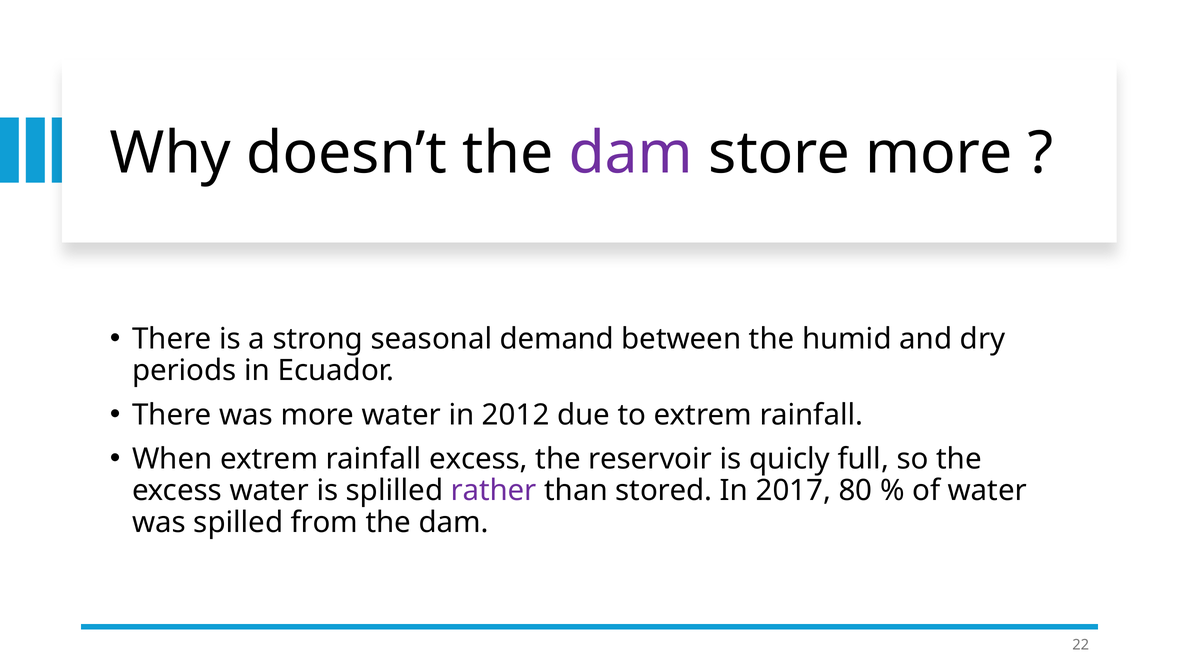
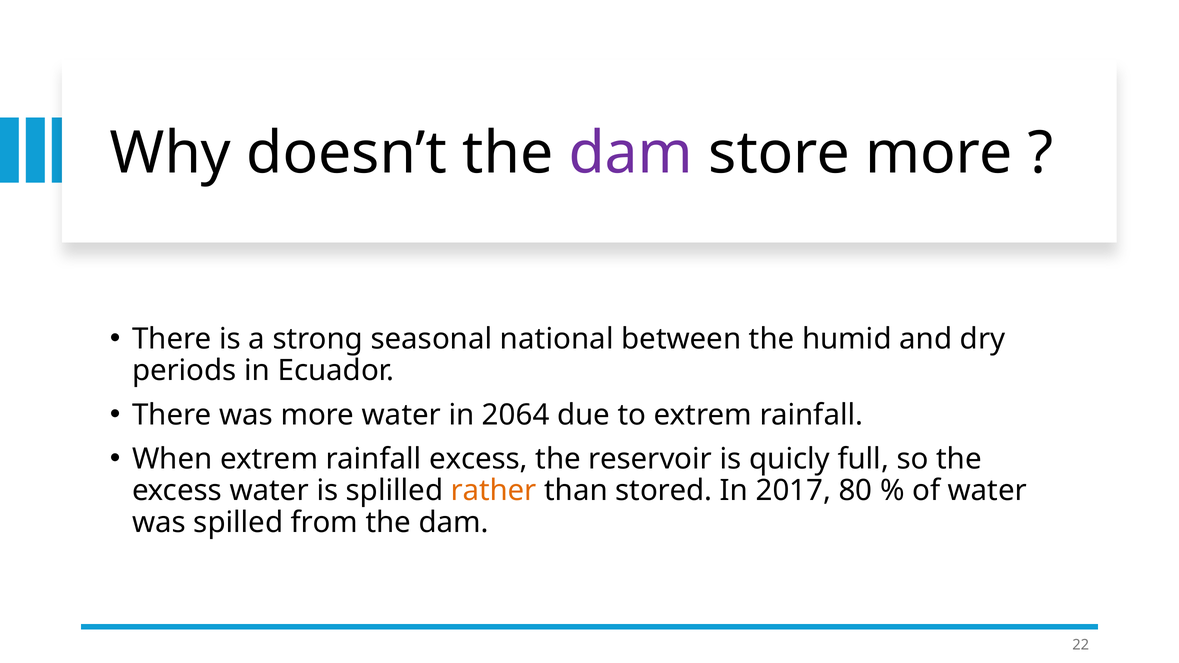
demand: demand -> national
2012: 2012 -> 2064
rather colour: purple -> orange
